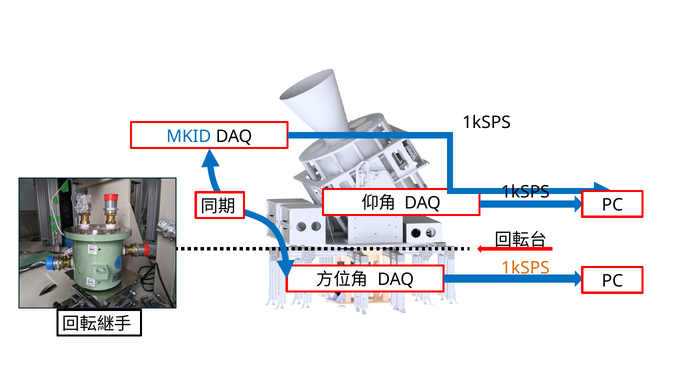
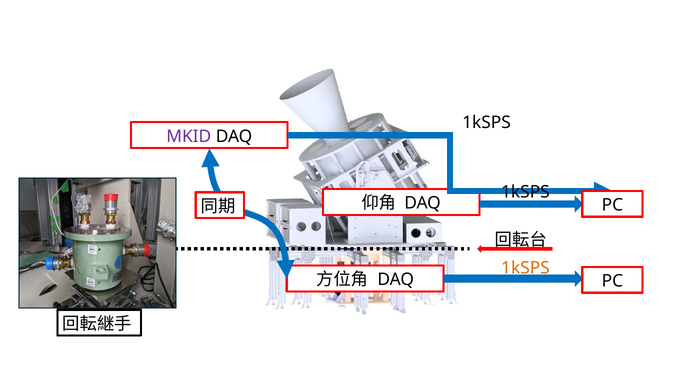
MKID colour: blue -> purple
